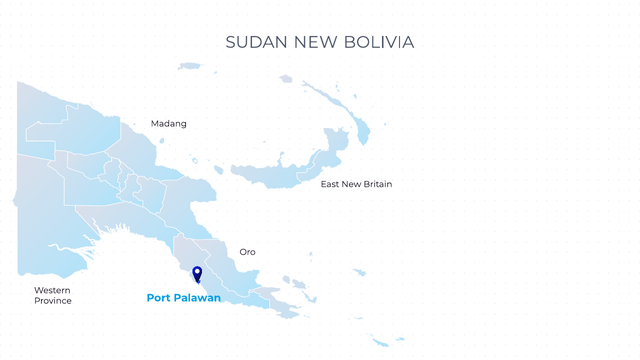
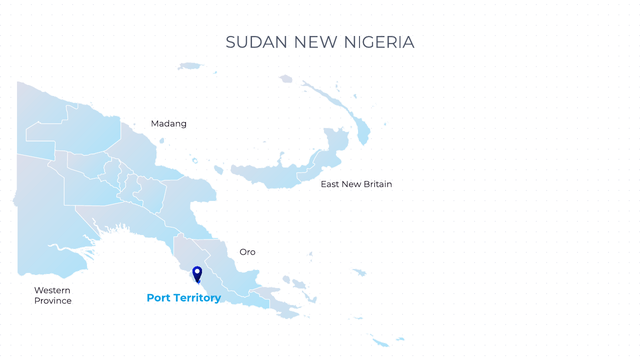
BOLIVIA: BOLIVIA -> NIGERIA
Palawan: Palawan -> Territory
